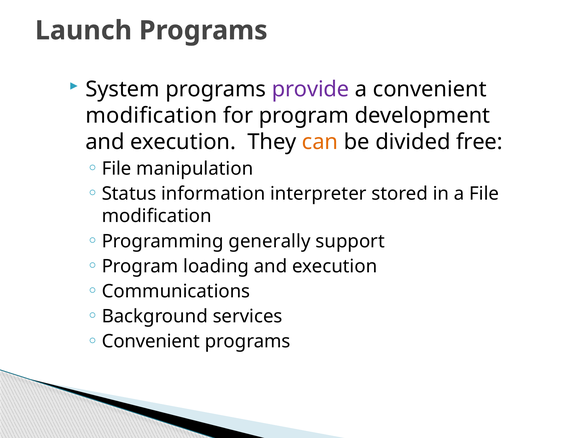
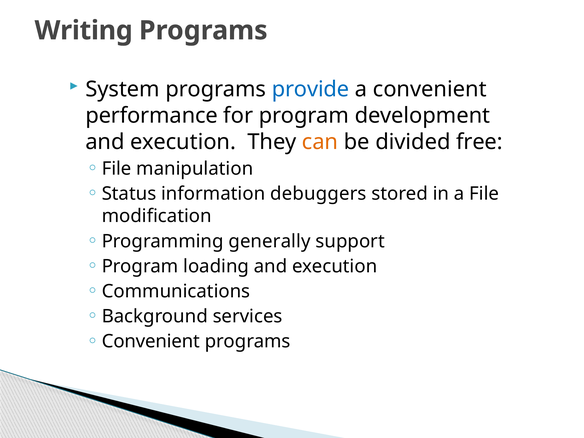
Launch: Launch -> Writing
provide colour: purple -> blue
modification at (151, 116): modification -> performance
interpreter: interpreter -> debuggers
